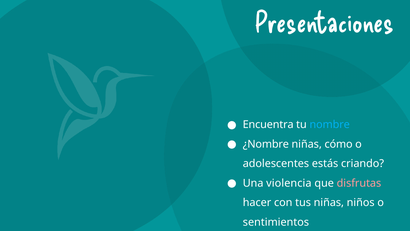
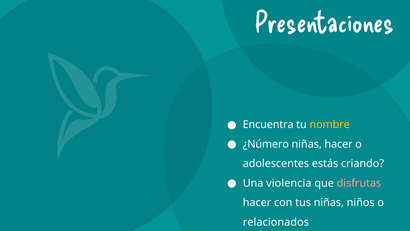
nombre colour: light blue -> yellow
¿Nombre: ¿Nombre -> ¿Número
niñas cómo: cómo -> hacer
sentimientos: sentimientos -> relacionados
